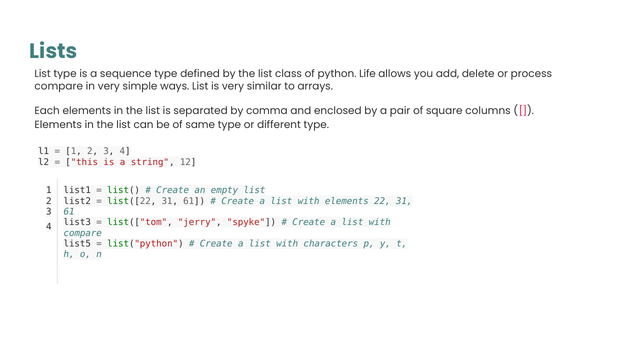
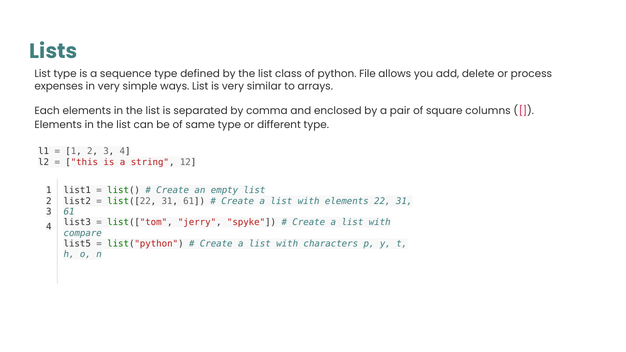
Life: Life -> File
compare at (59, 87): compare -> expenses
